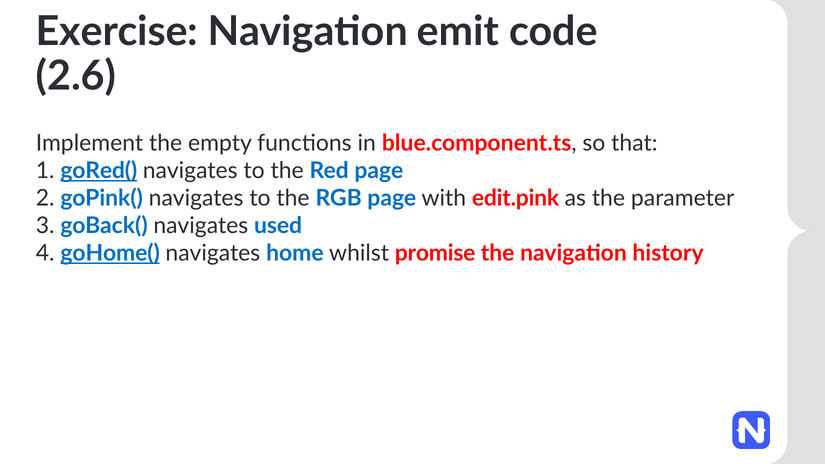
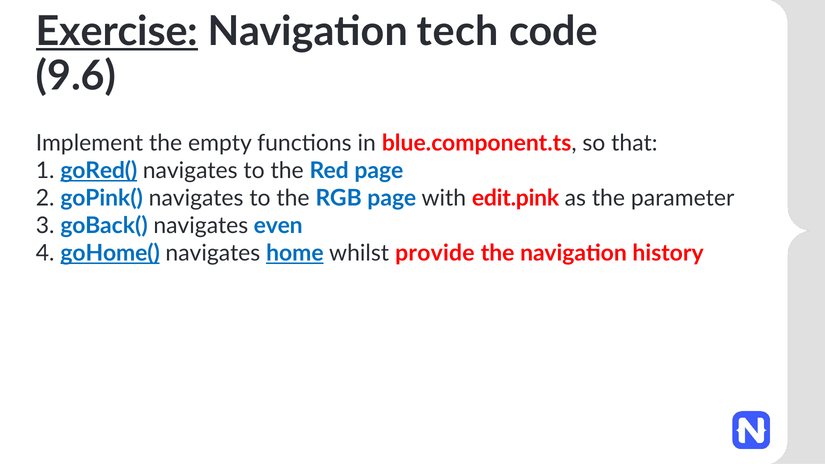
Exercise underline: none -> present
emit: emit -> tech
2.6: 2.6 -> 9.6
used: used -> even
home underline: none -> present
promise: promise -> provide
